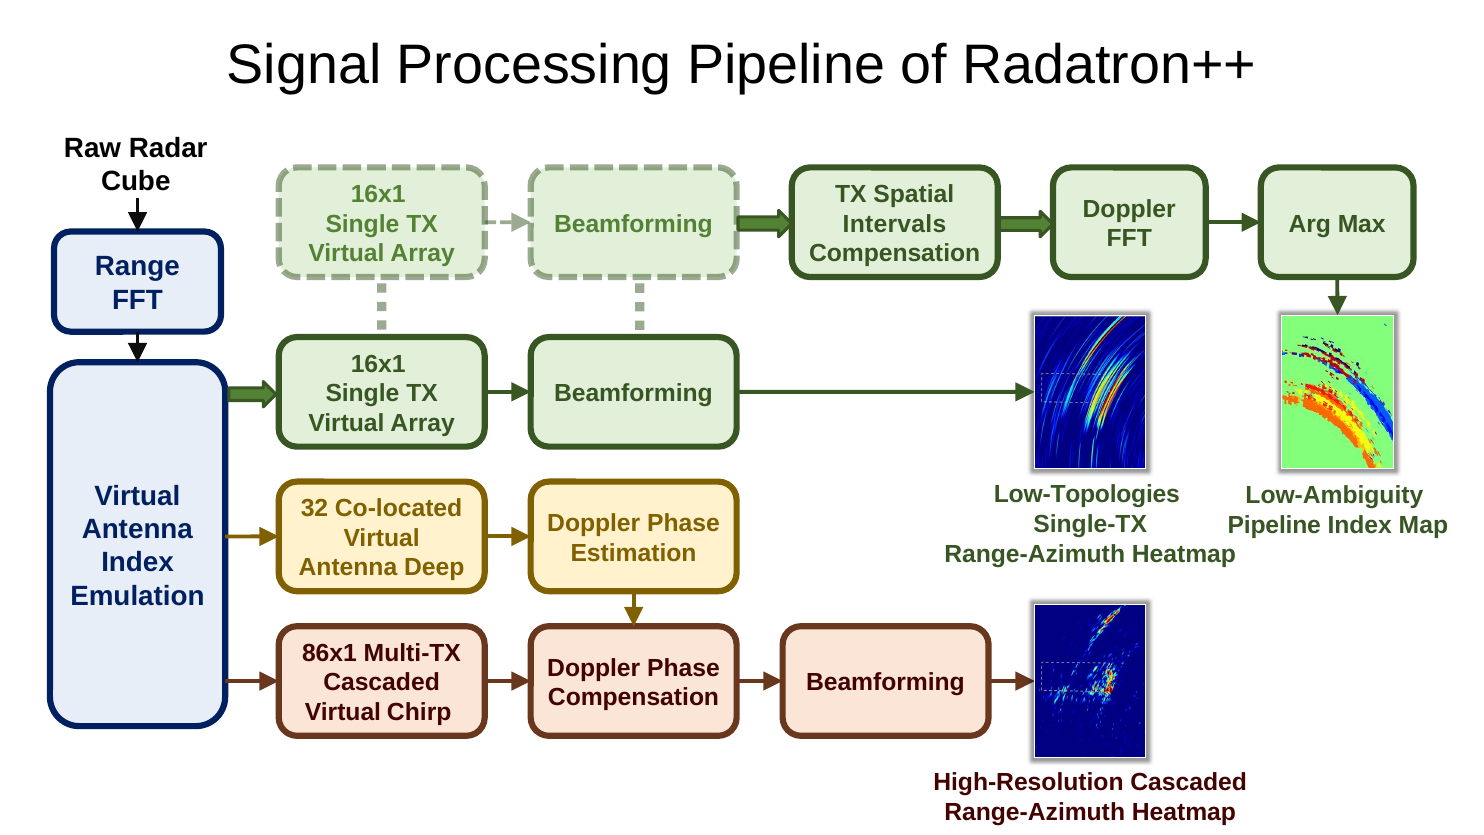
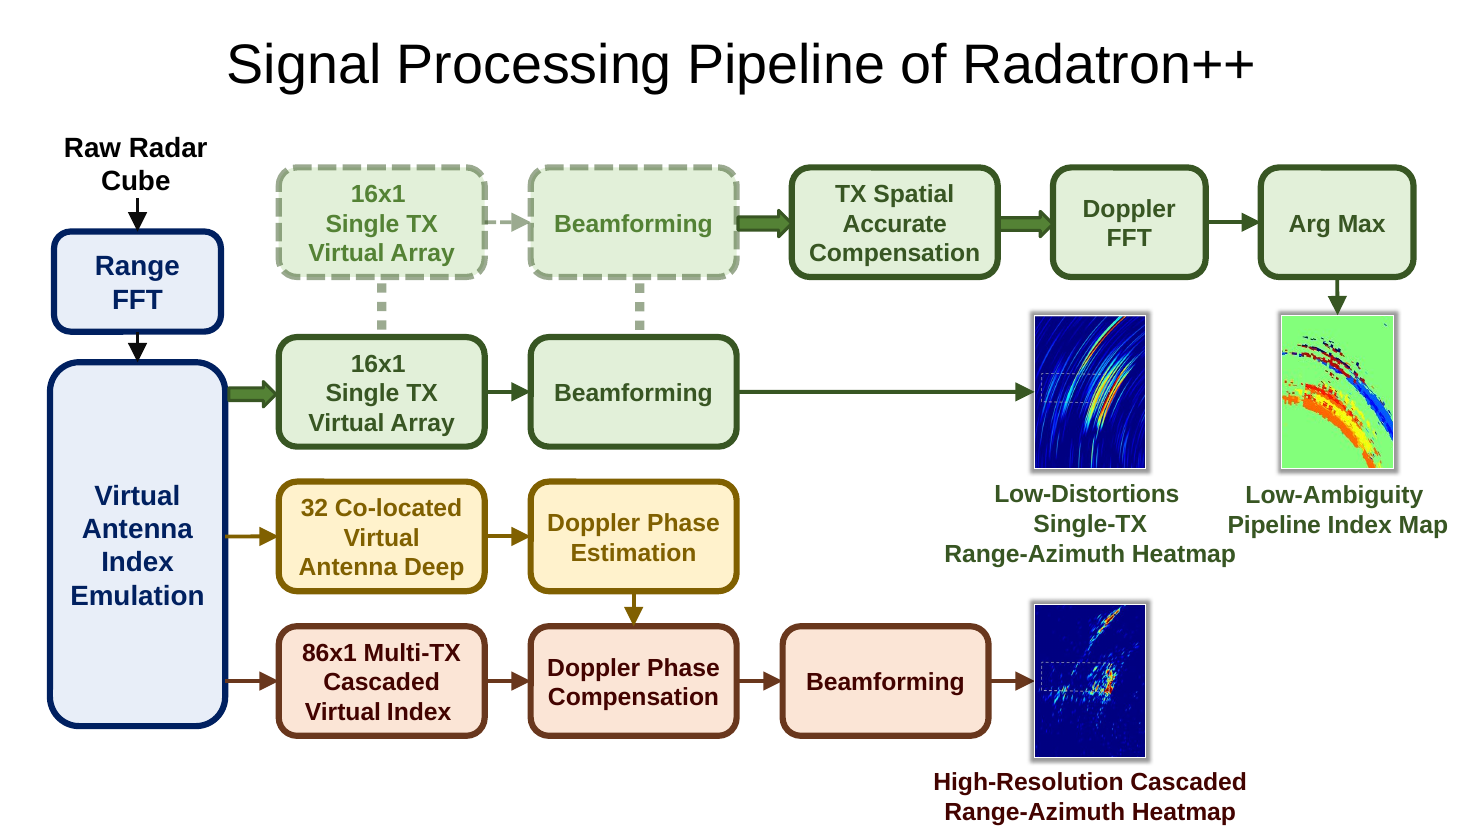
Intervals: Intervals -> Accurate
Low-Topologies: Low-Topologies -> Low-Distortions
Virtual Chirp: Chirp -> Index
